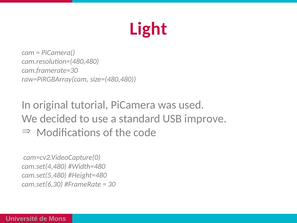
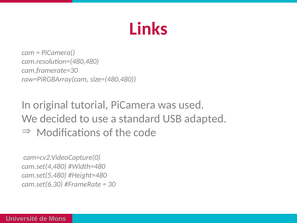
Light: Light -> Links
improve: improve -> adapted
